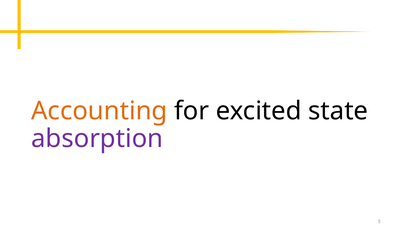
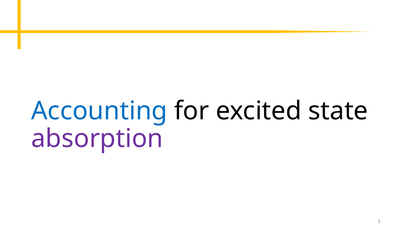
Accounting colour: orange -> blue
